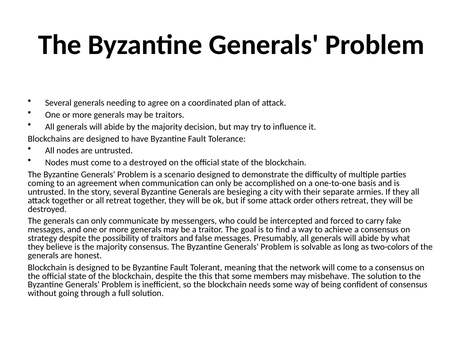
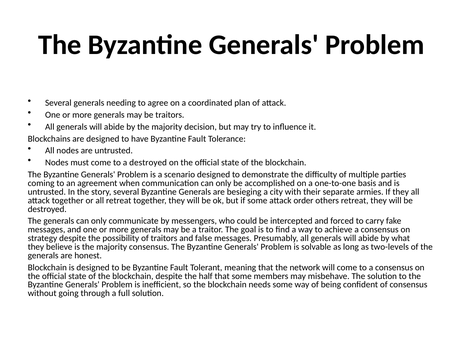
two-colors: two-colors -> two-levels
this: this -> half
